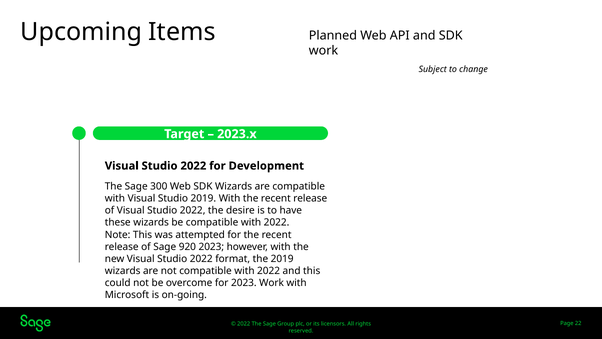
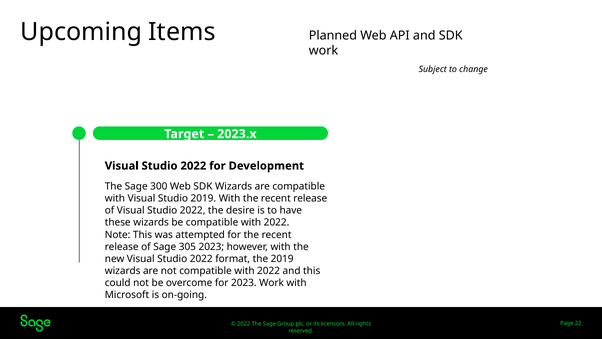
920: 920 -> 305
